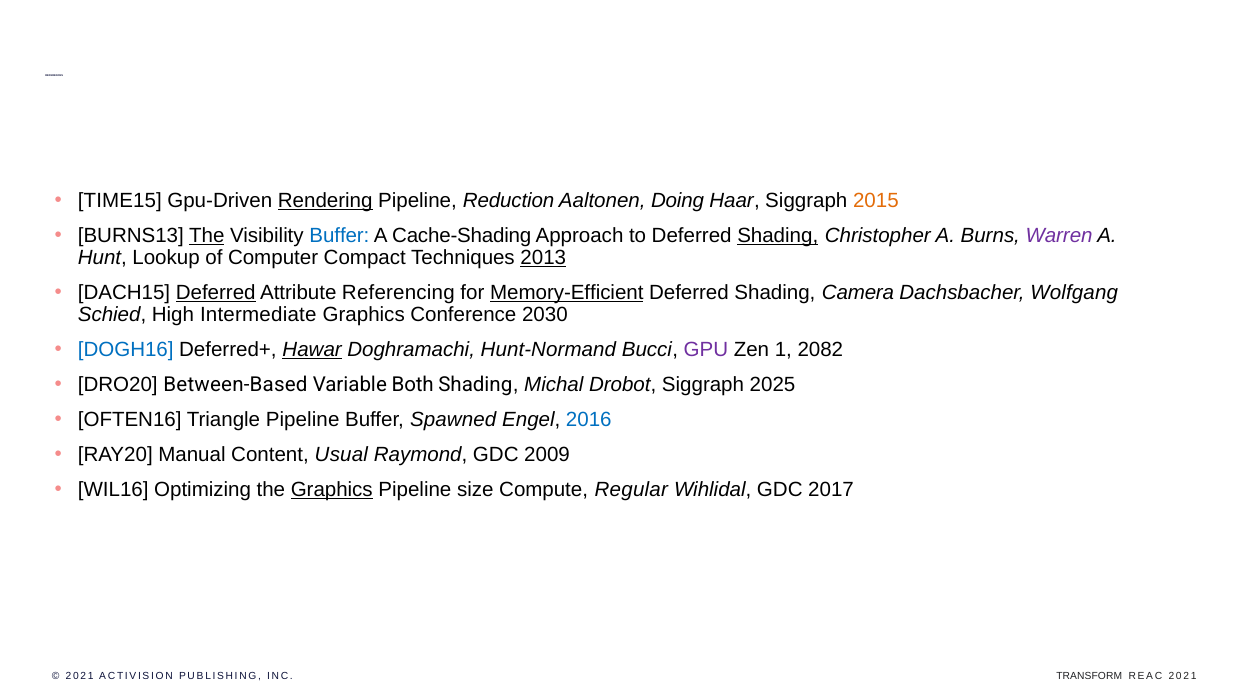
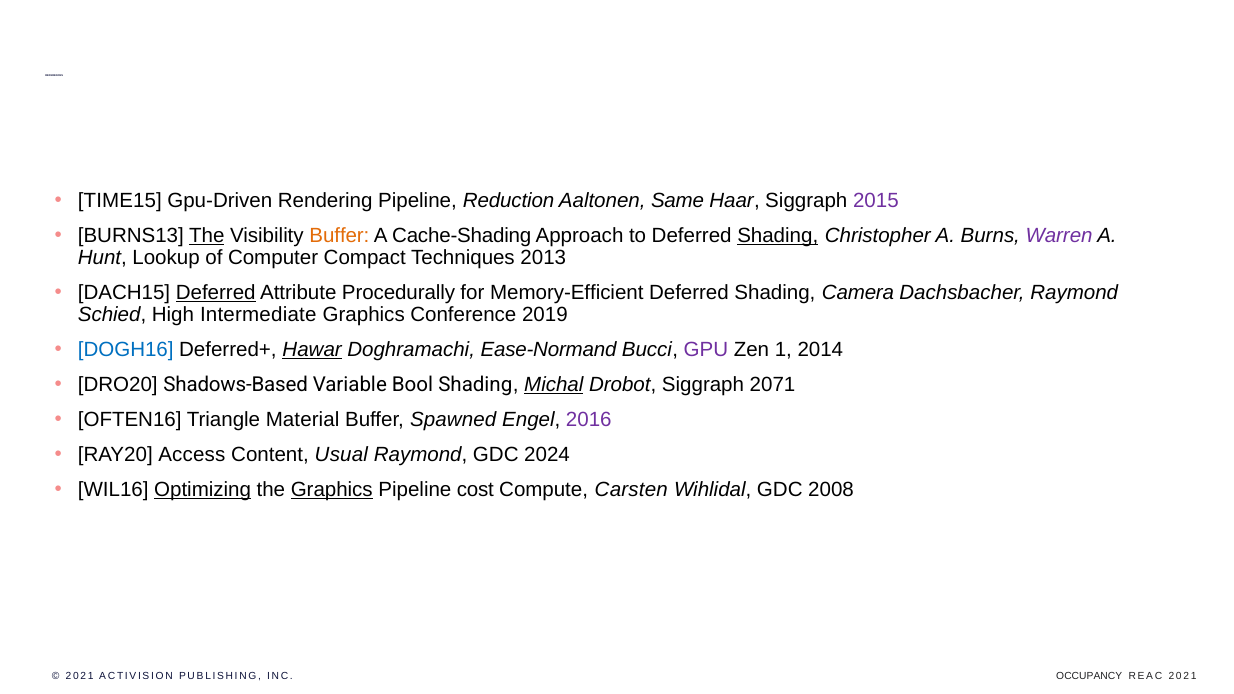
Rendering underline: present -> none
Doing: Doing -> Same
2015 colour: orange -> purple
Buffer at (339, 236) colour: blue -> orange
2013 underline: present -> none
Referencing: Referencing -> Procedurally
Memory-Efficient underline: present -> none
Dachsbacher Wolfgang: Wolfgang -> Raymond
2030: 2030 -> 2019
Hunt-Normand: Hunt-Normand -> Ease-Normand
2082: 2082 -> 2014
Between-Based: Between-Based -> Shadows-Based
Both: Both -> Bool
Michal underline: none -> present
2025: 2025 -> 2071
Triangle Pipeline: Pipeline -> Material
2016 colour: blue -> purple
Manual: Manual -> Access
2009: 2009 -> 2024
Optimizing underline: none -> present
size: size -> cost
Regular: Regular -> Carsten
2017: 2017 -> 2008
TRANSFORM: TRANSFORM -> OCCUPANCY
